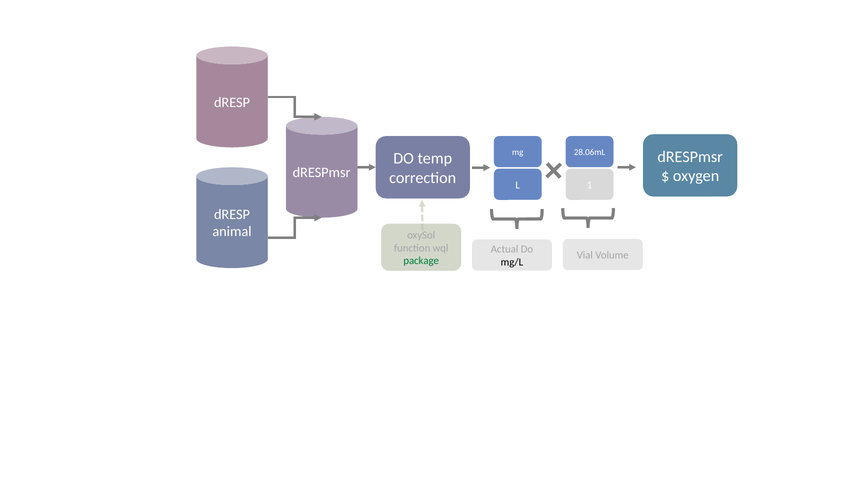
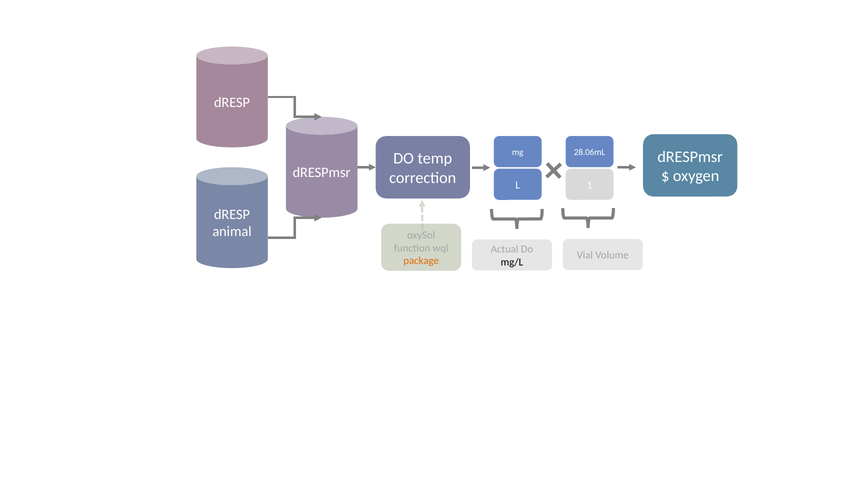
package colour: green -> orange
